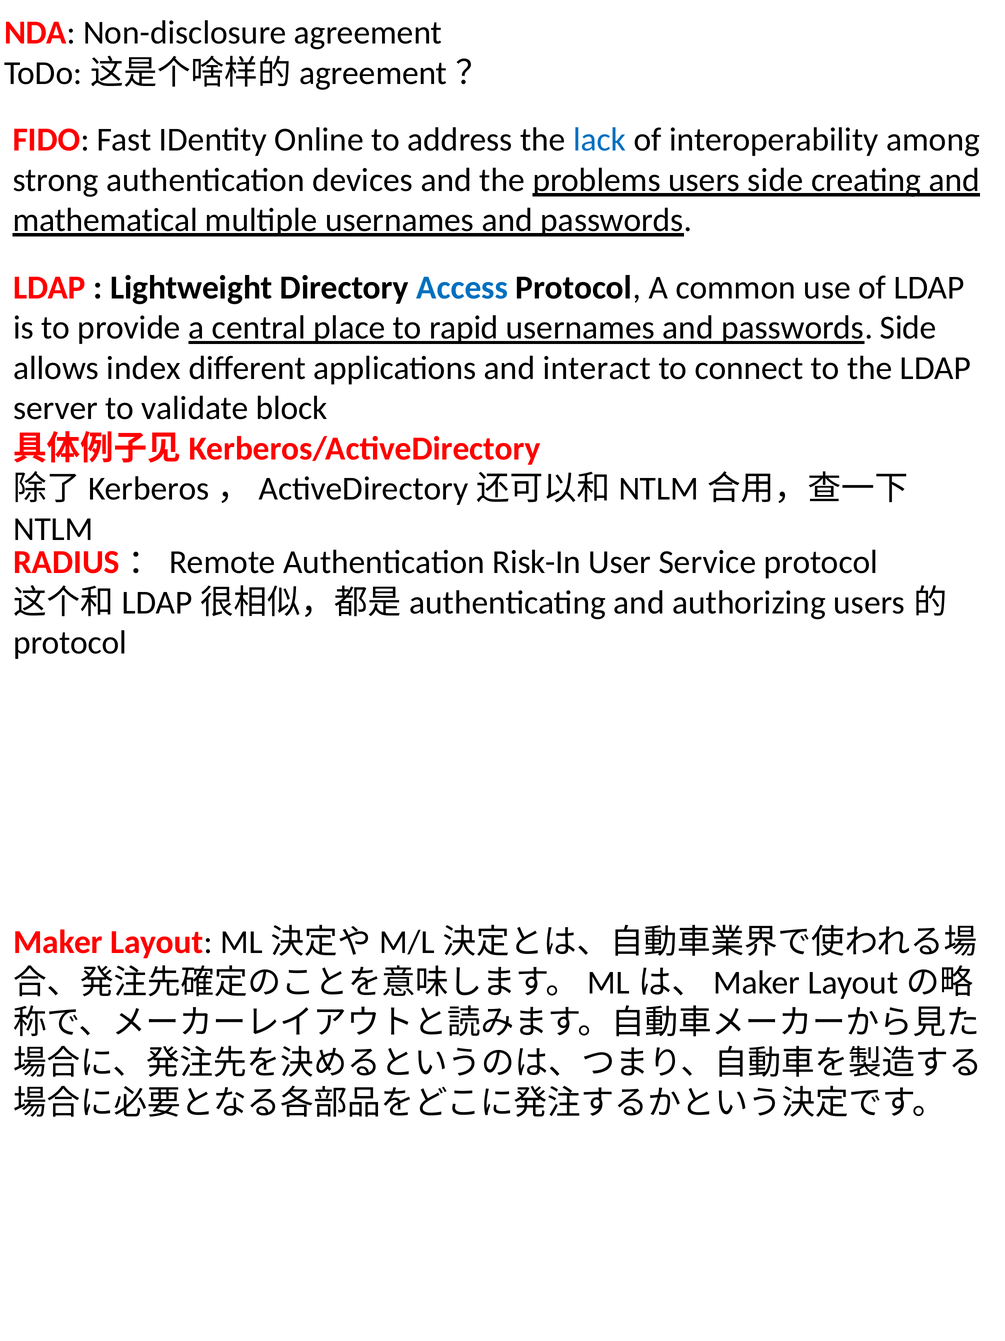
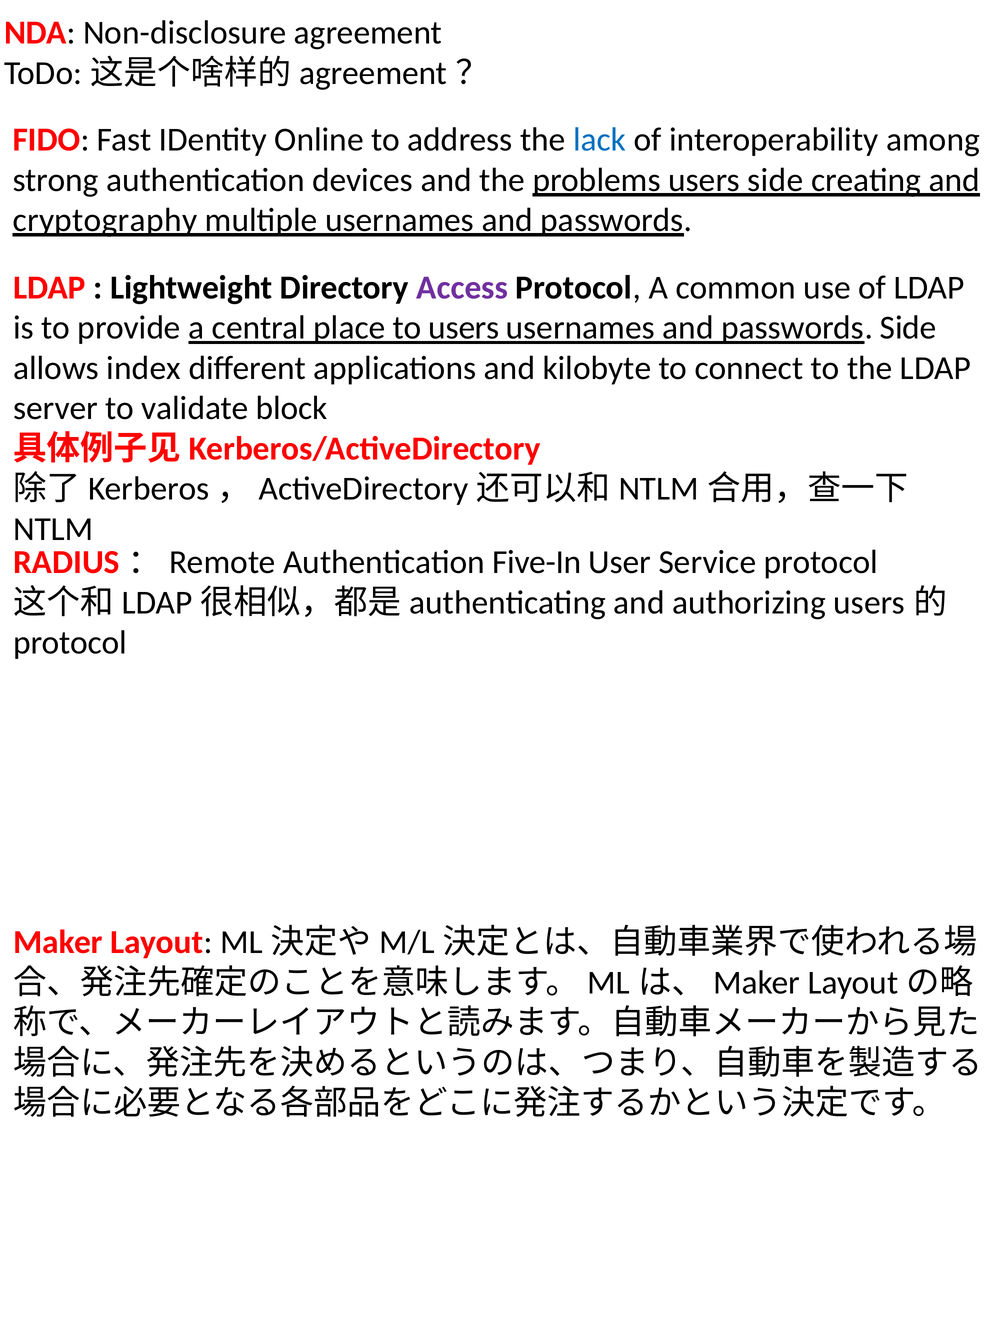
mathematical: mathematical -> cryptography
Access colour: blue -> purple
to rapid: rapid -> users
interact: interact -> kilobyte
Risk-In: Risk-In -> Five-In
